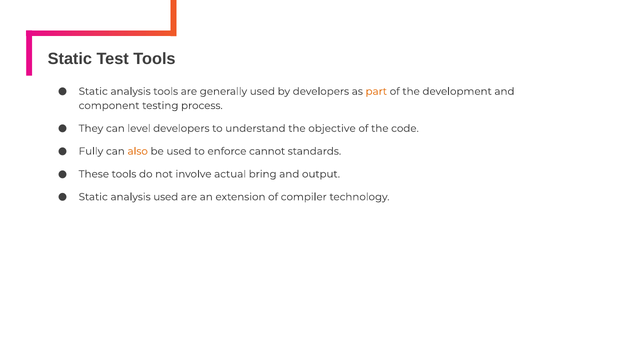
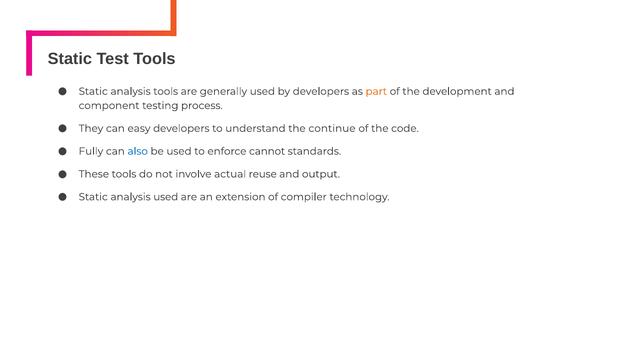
level: level -> easy
objective: objective -> continue
also colour: orange -> blue
bring: bring -> reuse
